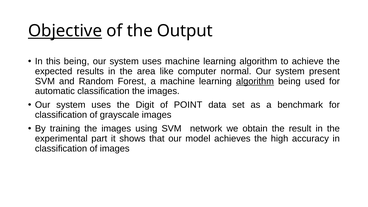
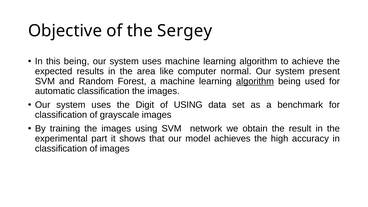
Objective underline: present -> none
Output: Output -> Sergey
of POINT: POINT -> USING
